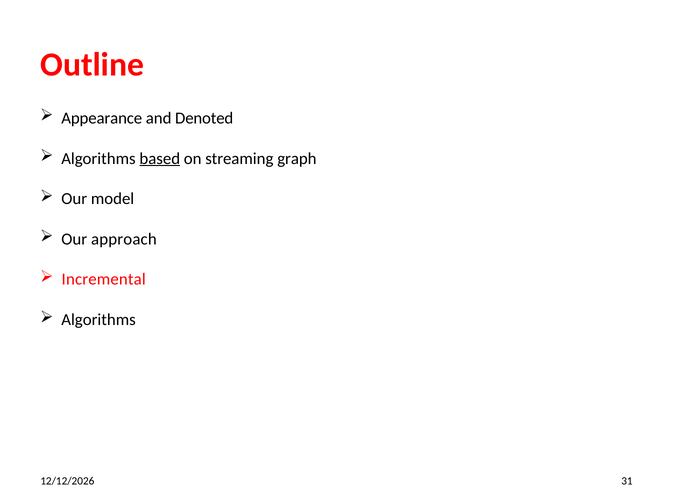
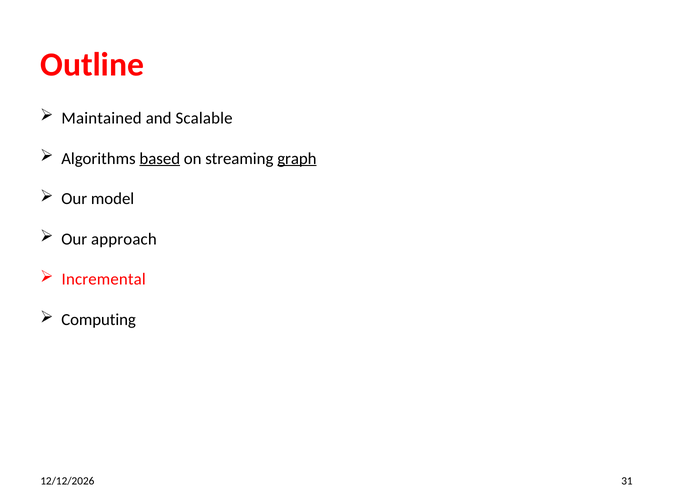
Appearance: Appearance -> Maintained
Denoted: Denoted -> Scalable
graph underline: none -> present
Algorithms at (99, 320): Algorithms -> Computing
